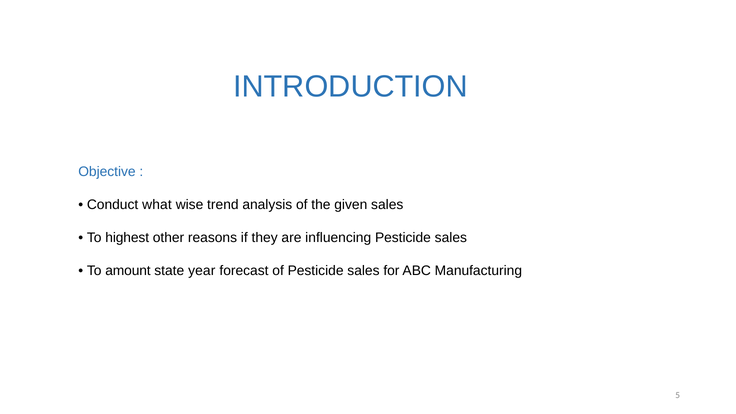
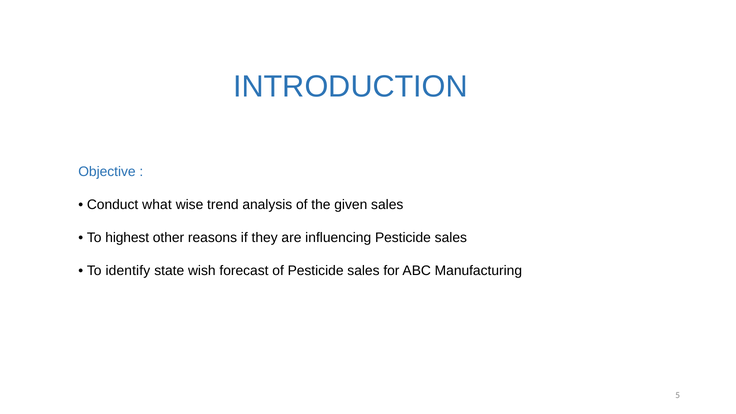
amount: amount -> identify
year: year -> wish
